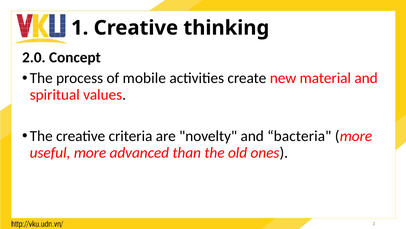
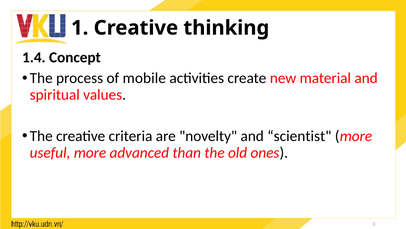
2.0: 2.0 -> 1.4
bacteria: bacteria -> scientist
